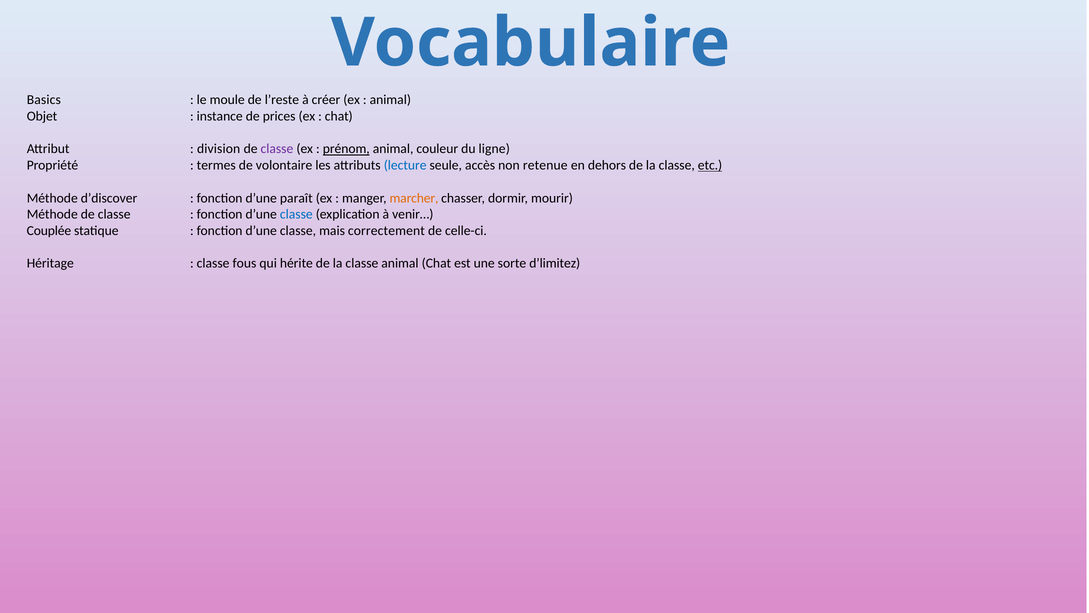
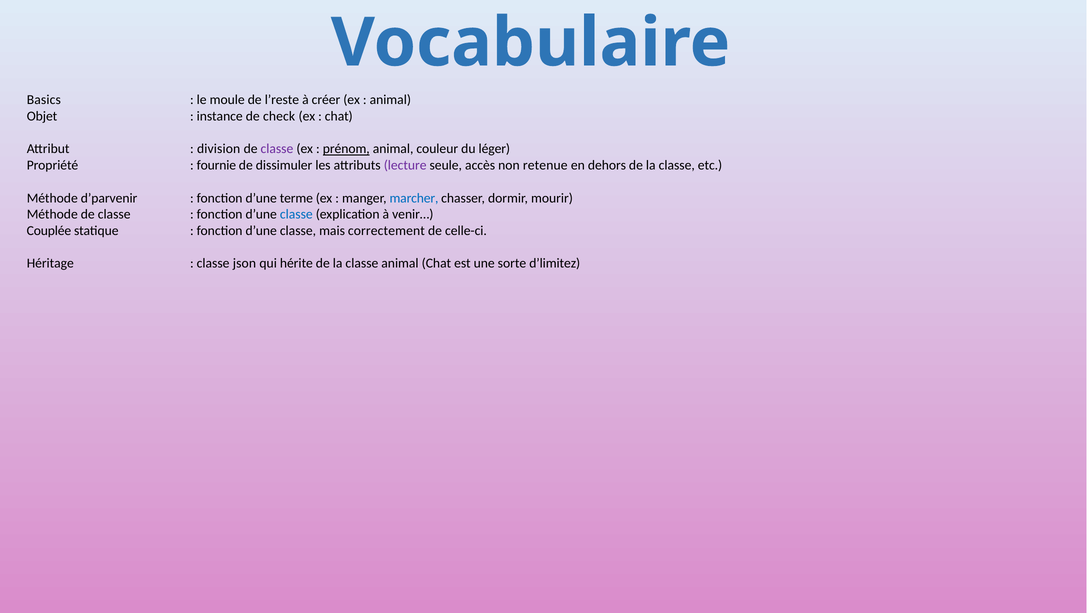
prices: prices -> check
ligne: ligne -> léger
termes: termes -> fournie
volontaire: volontaire -> dissimuler
lecture colour: blue -> purple
etc underline: present -> none
d’discover: d’discover -> d’parvenir
paraît: paraît -> terme
marcher colour: orange -> blue
fous: fous -> json
